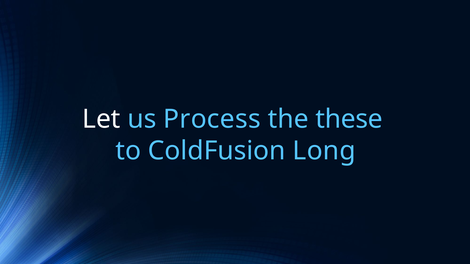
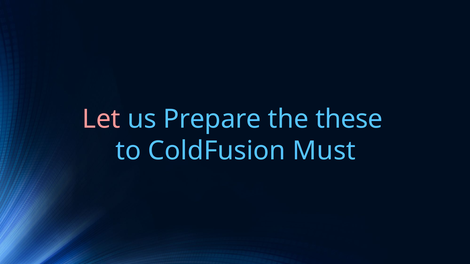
Let colour: white -> pink
Process: Process -> Prepare
Long: Long -> Must
